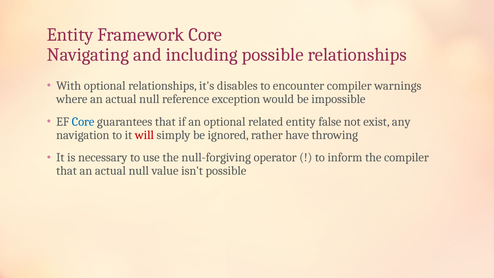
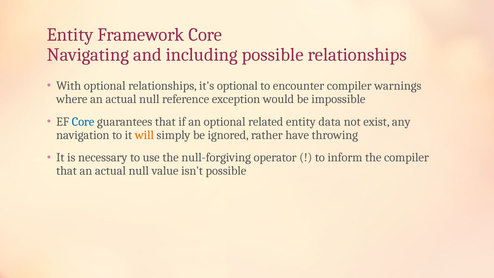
it's disables: disables -> optional
false: false -> data
will colour: red -> orange
